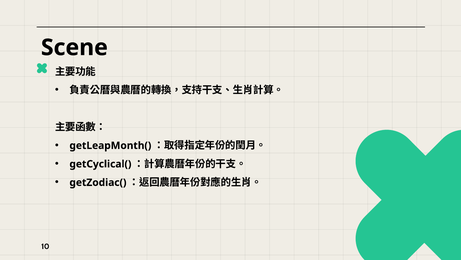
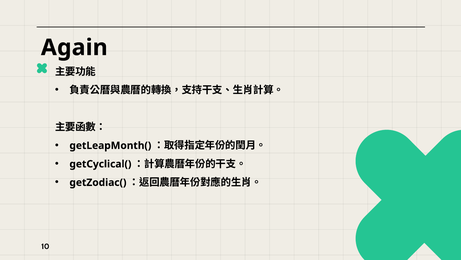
Scene: Scene -> Again
